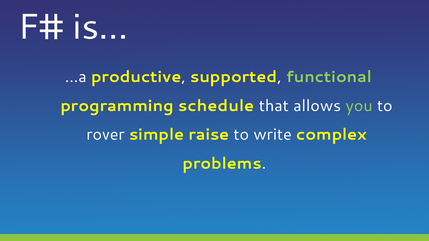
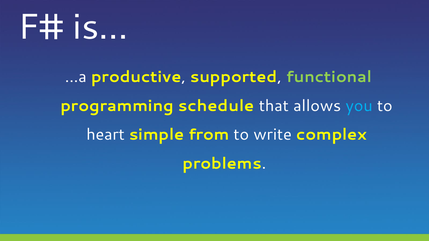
you colour: light green -> light blue
rover: rover -> heart
raise: raise -> from
